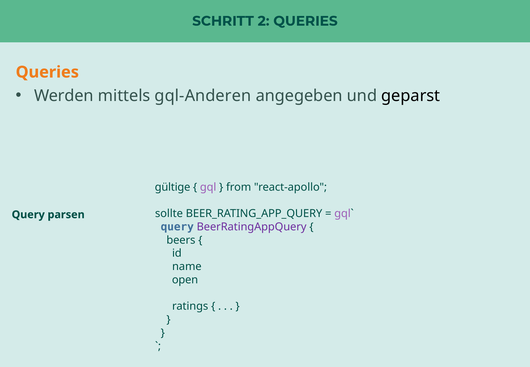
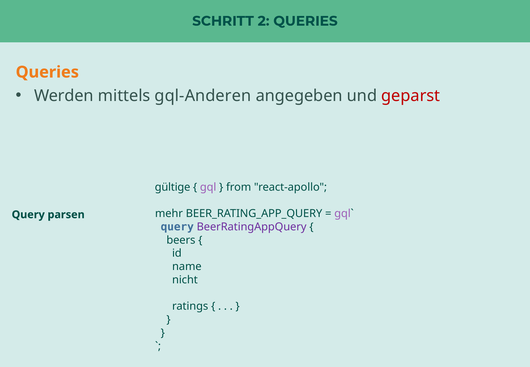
geparst colour: black -> red
sollte: sollte -> mehr
open: open -> nicht
